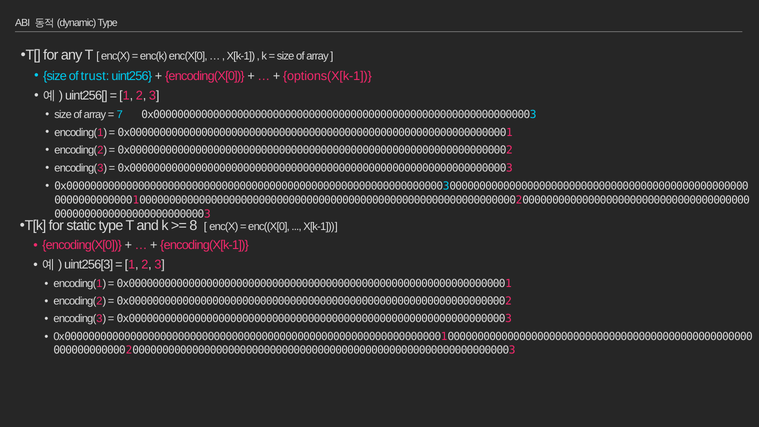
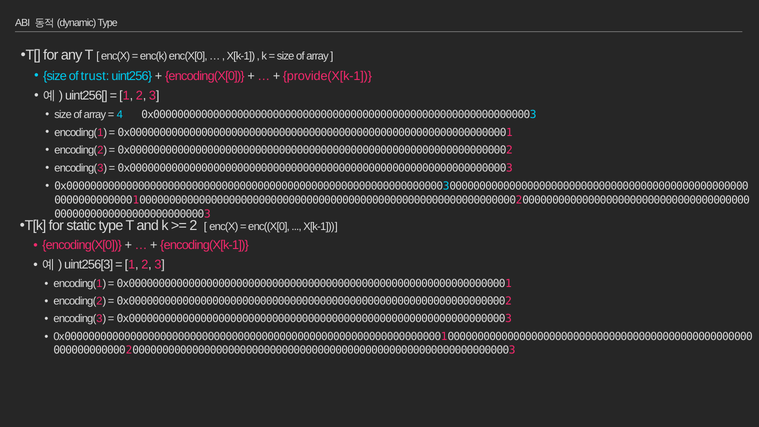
options(X[k-1: options(X[k-1 -> provide(X[k-1
7: 7 -> 4
8 at (193, 225): 8 -> 2
